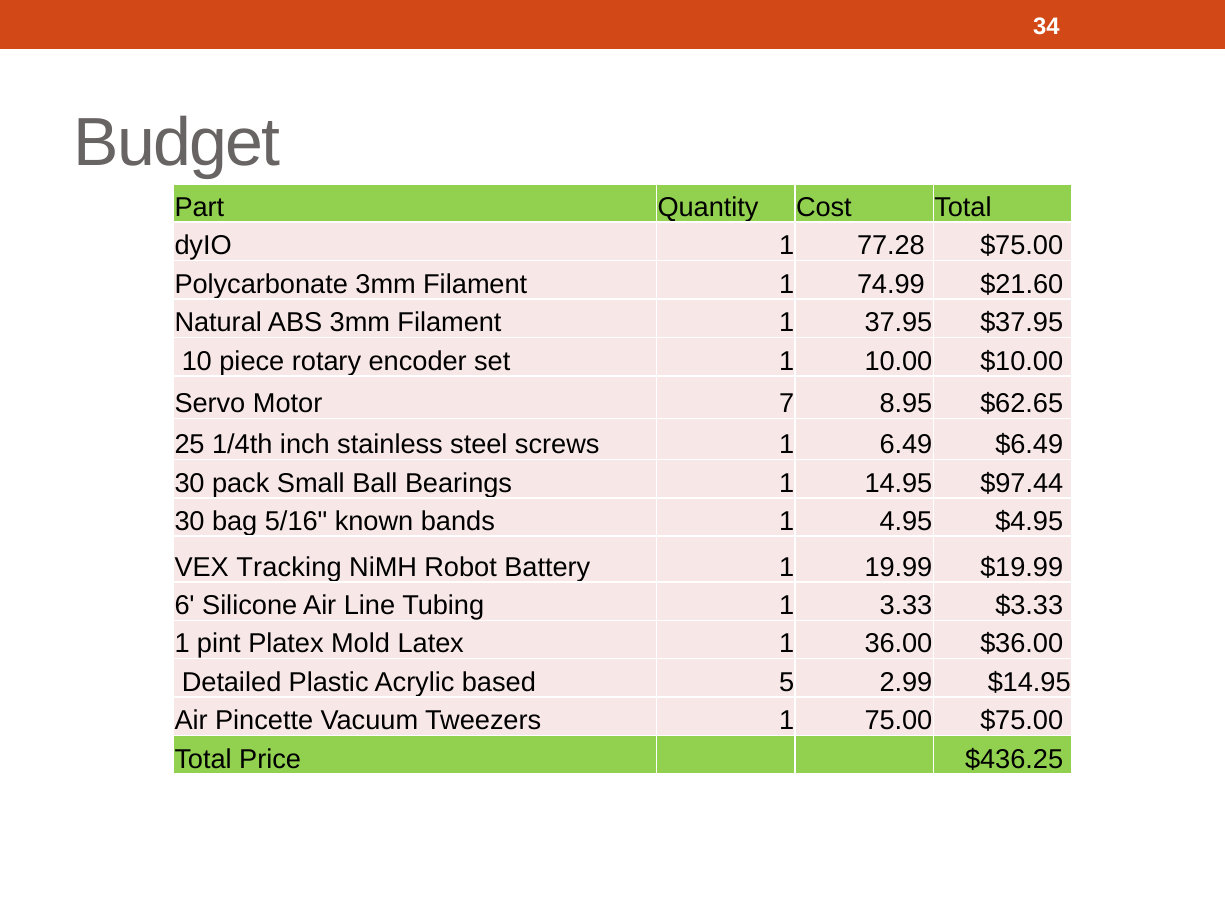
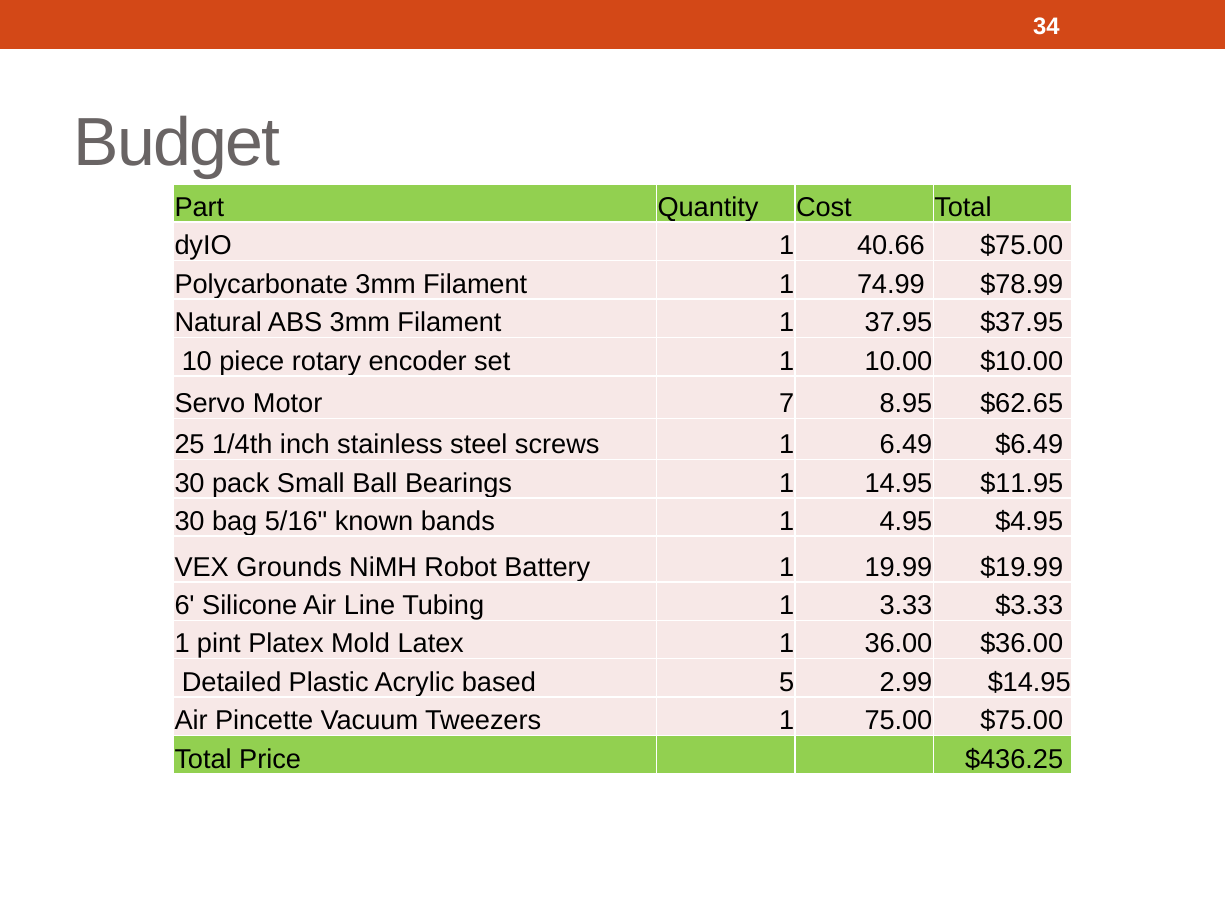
77.28: 77.28 -> 40.66
$21.60: $21.60 -> $78.99
$97.44: $97.44 -> $11.95
Tracking: Tracking -> Grounds
